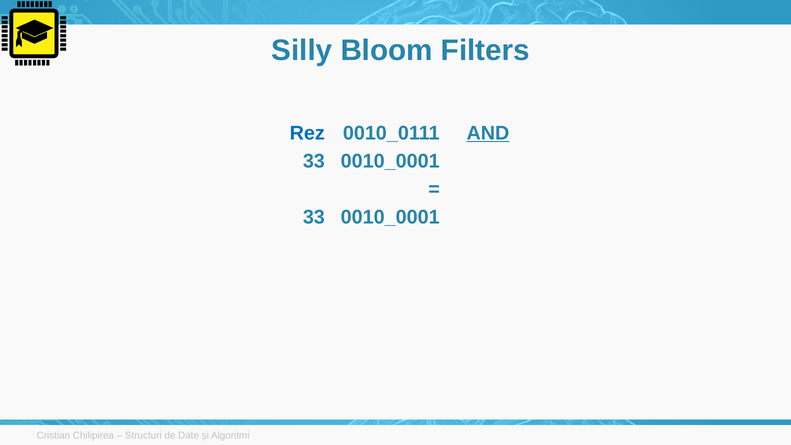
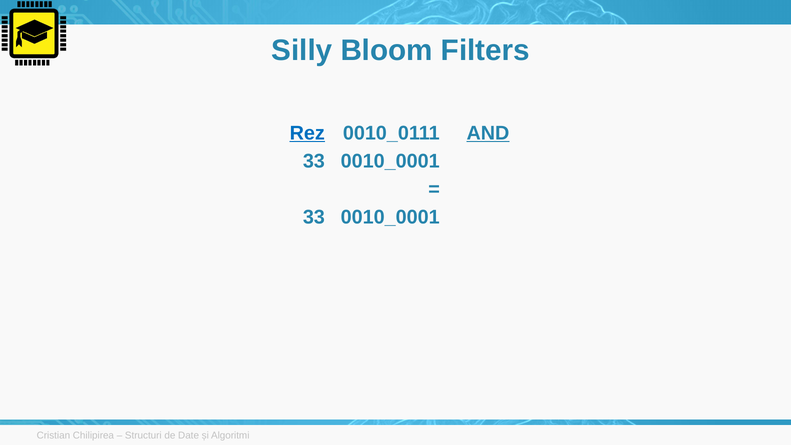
Rez underline: none -> present
